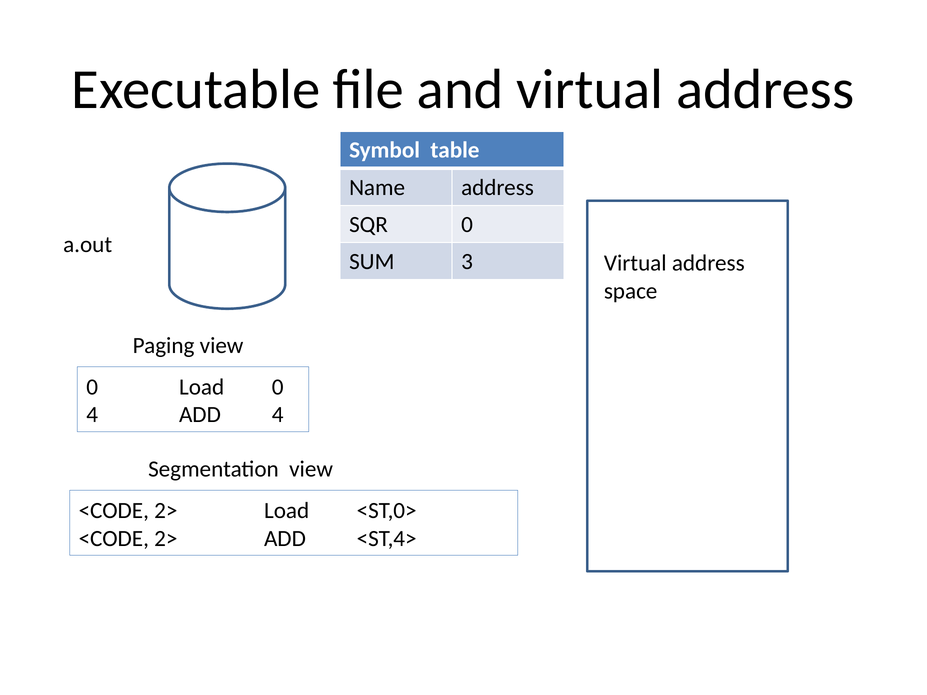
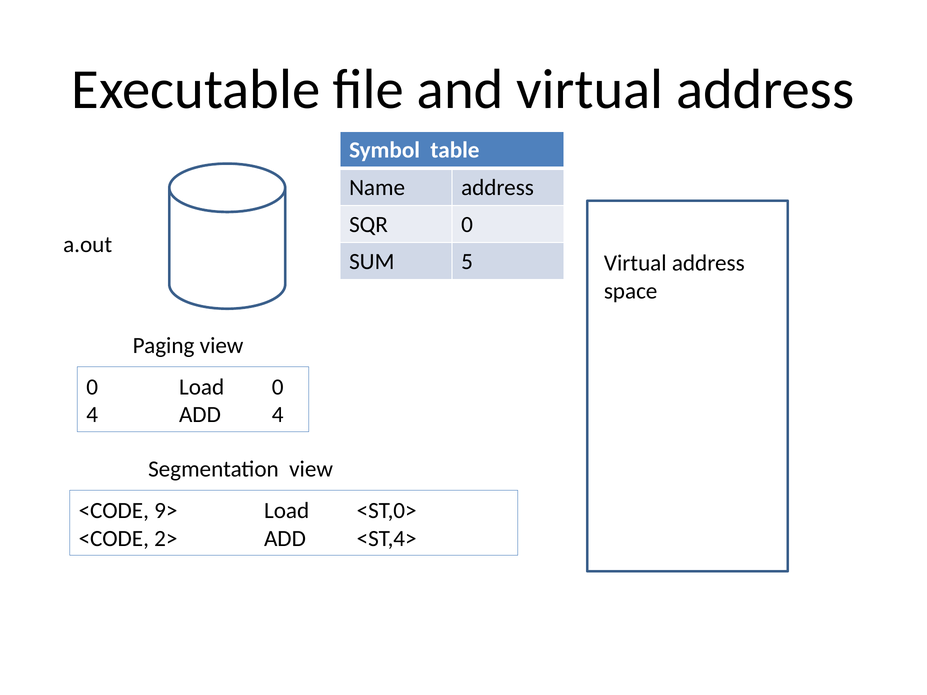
3: 3 -> 5
2> at (166, 511): 2> -> 9>
